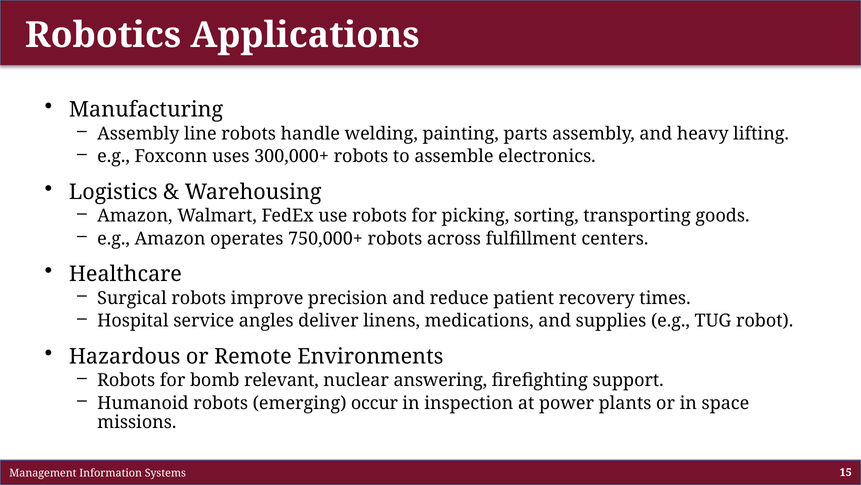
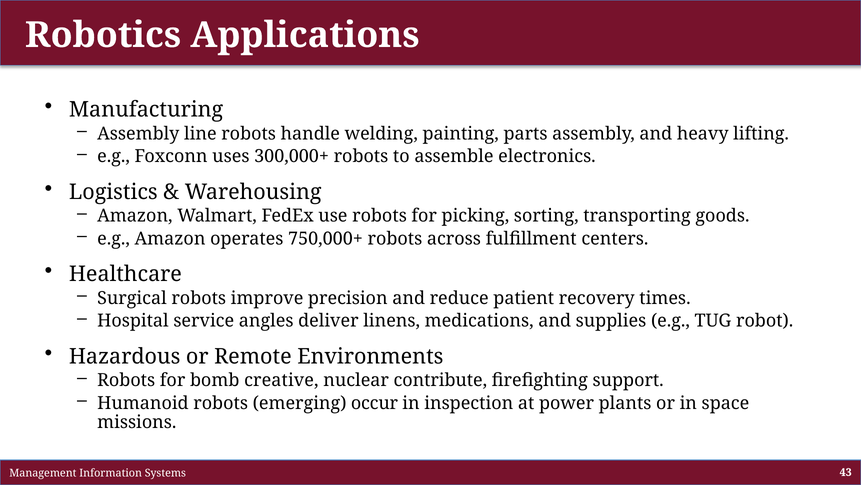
relevant: relevant -> creative
answering: answering -> contribute
15: 15 -> 43
